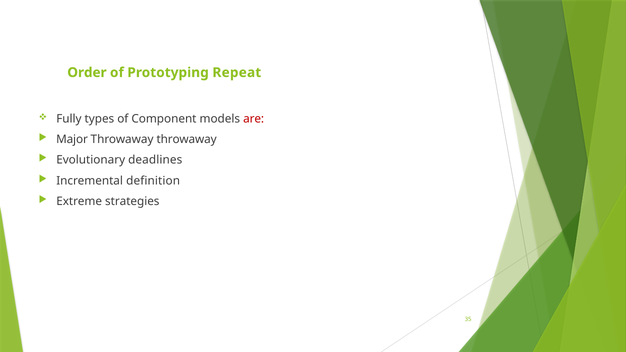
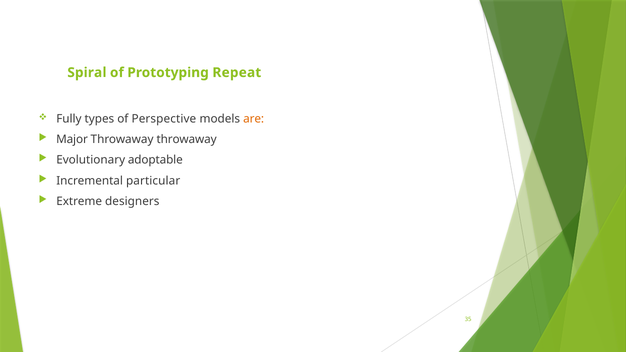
Order: Order -> Spiral
Component: Component -> Perspective
are colour: red -> orange
deadlines: deadlines -> adoptable
definition: definition -> particular
strategies: strategies -> designers
